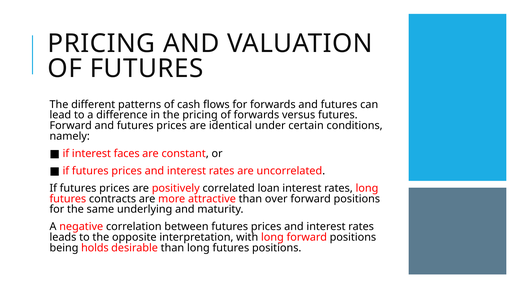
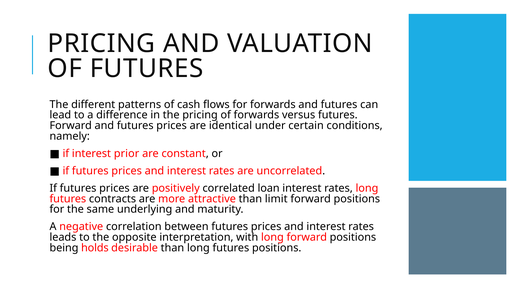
faces: faces -> prior
over: over -> limit
